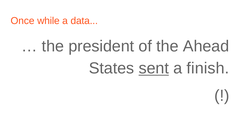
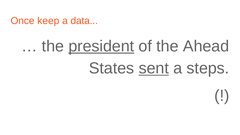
while: while -> keep
president underline: none -> present
finish: finish -> steps
